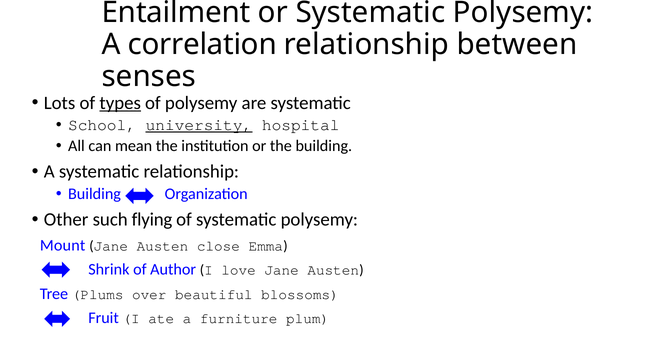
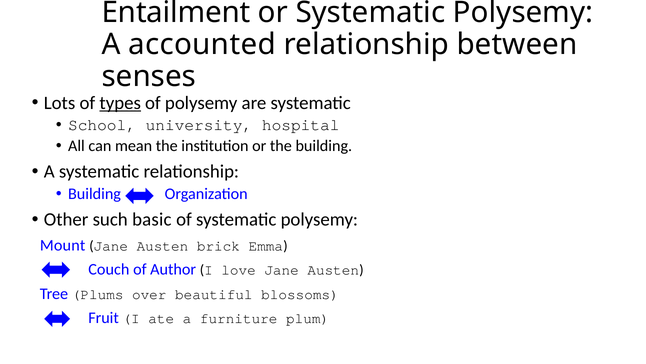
correlation: correlation -> accounted
university underline: present -> none
flying: flying -> basic
close: close -> brick
Shrink: Shrink -> Couch
